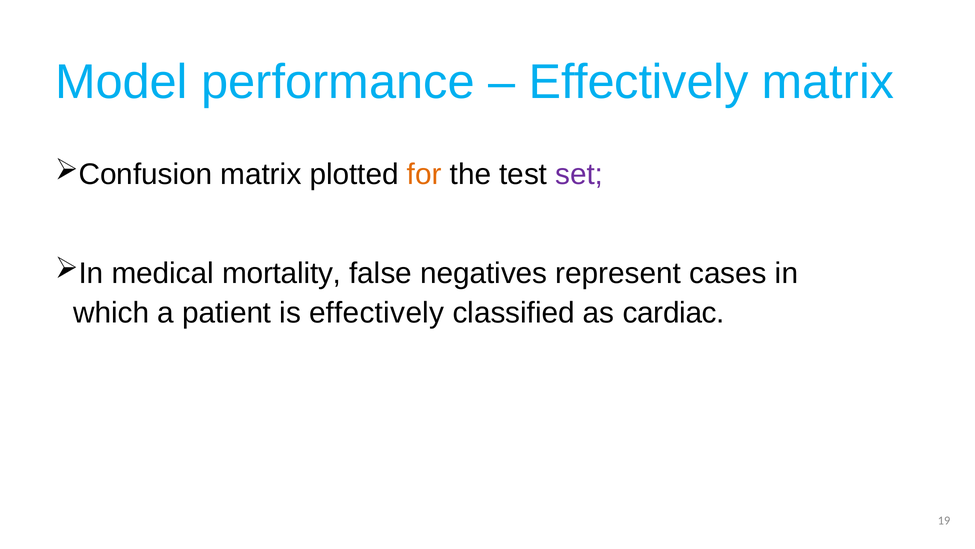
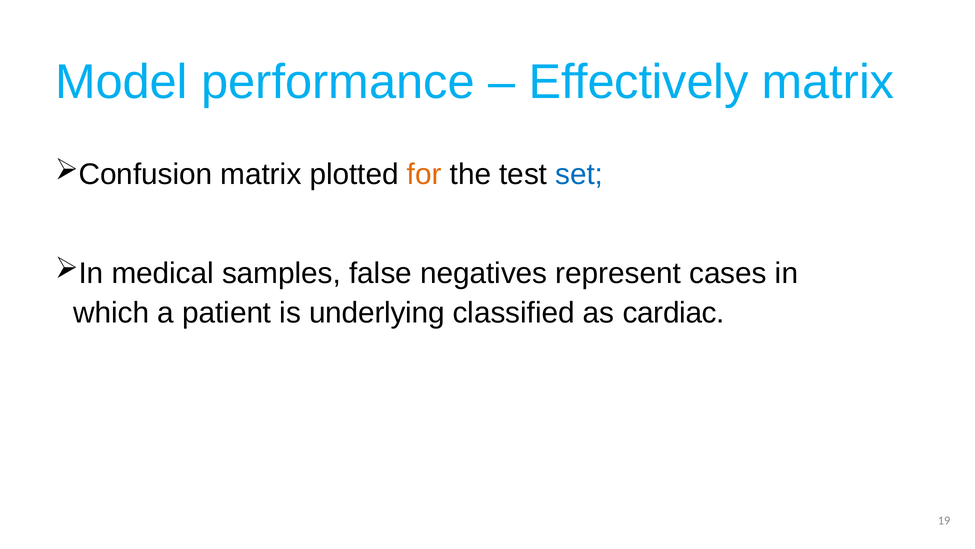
set colour: purple -> blue
mortality: mortality -> samples
is effectively: effectively -> underlying
